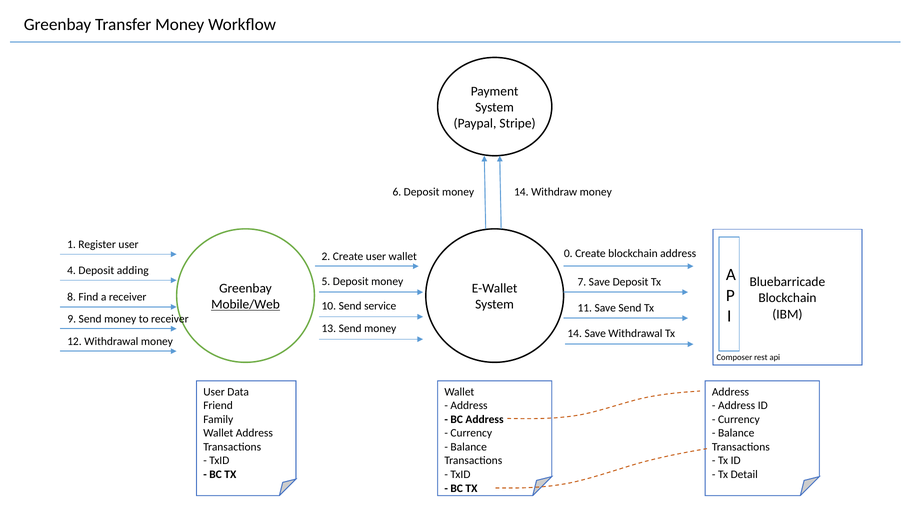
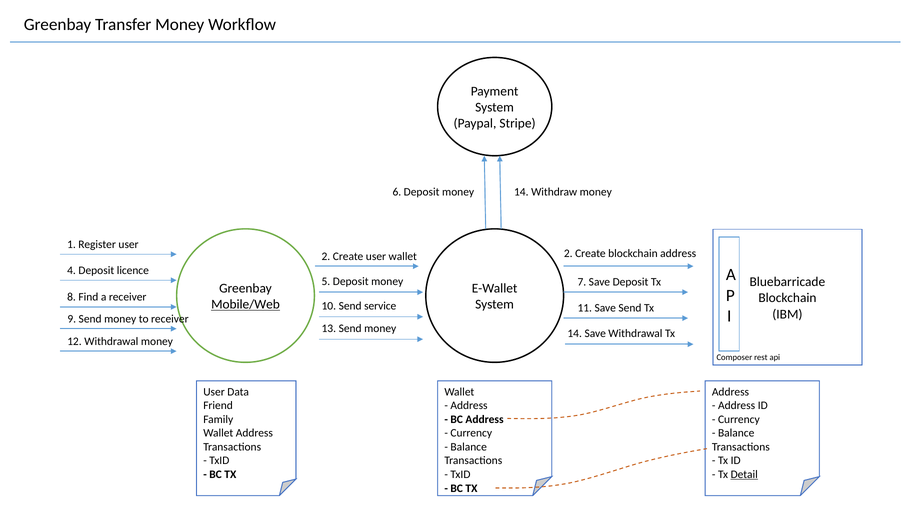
wallet 0: 0 -> 2
adding: adding -> licence
Detail underline: none -> present
